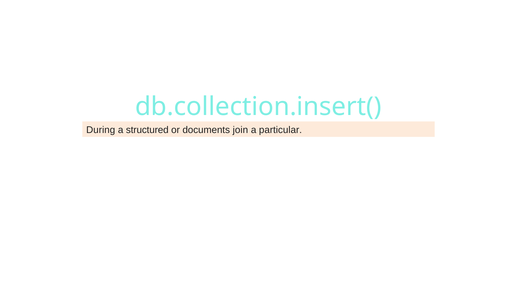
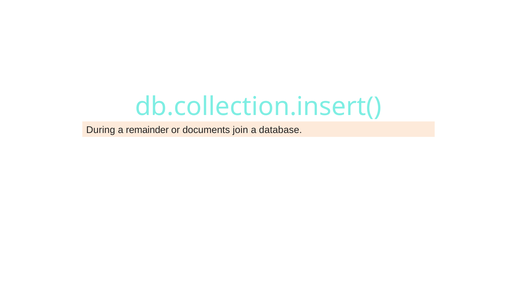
structured: structured -> remainder
particular: particular -> database
